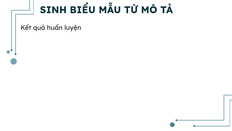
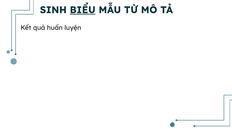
BIỂU underline: none -> present
